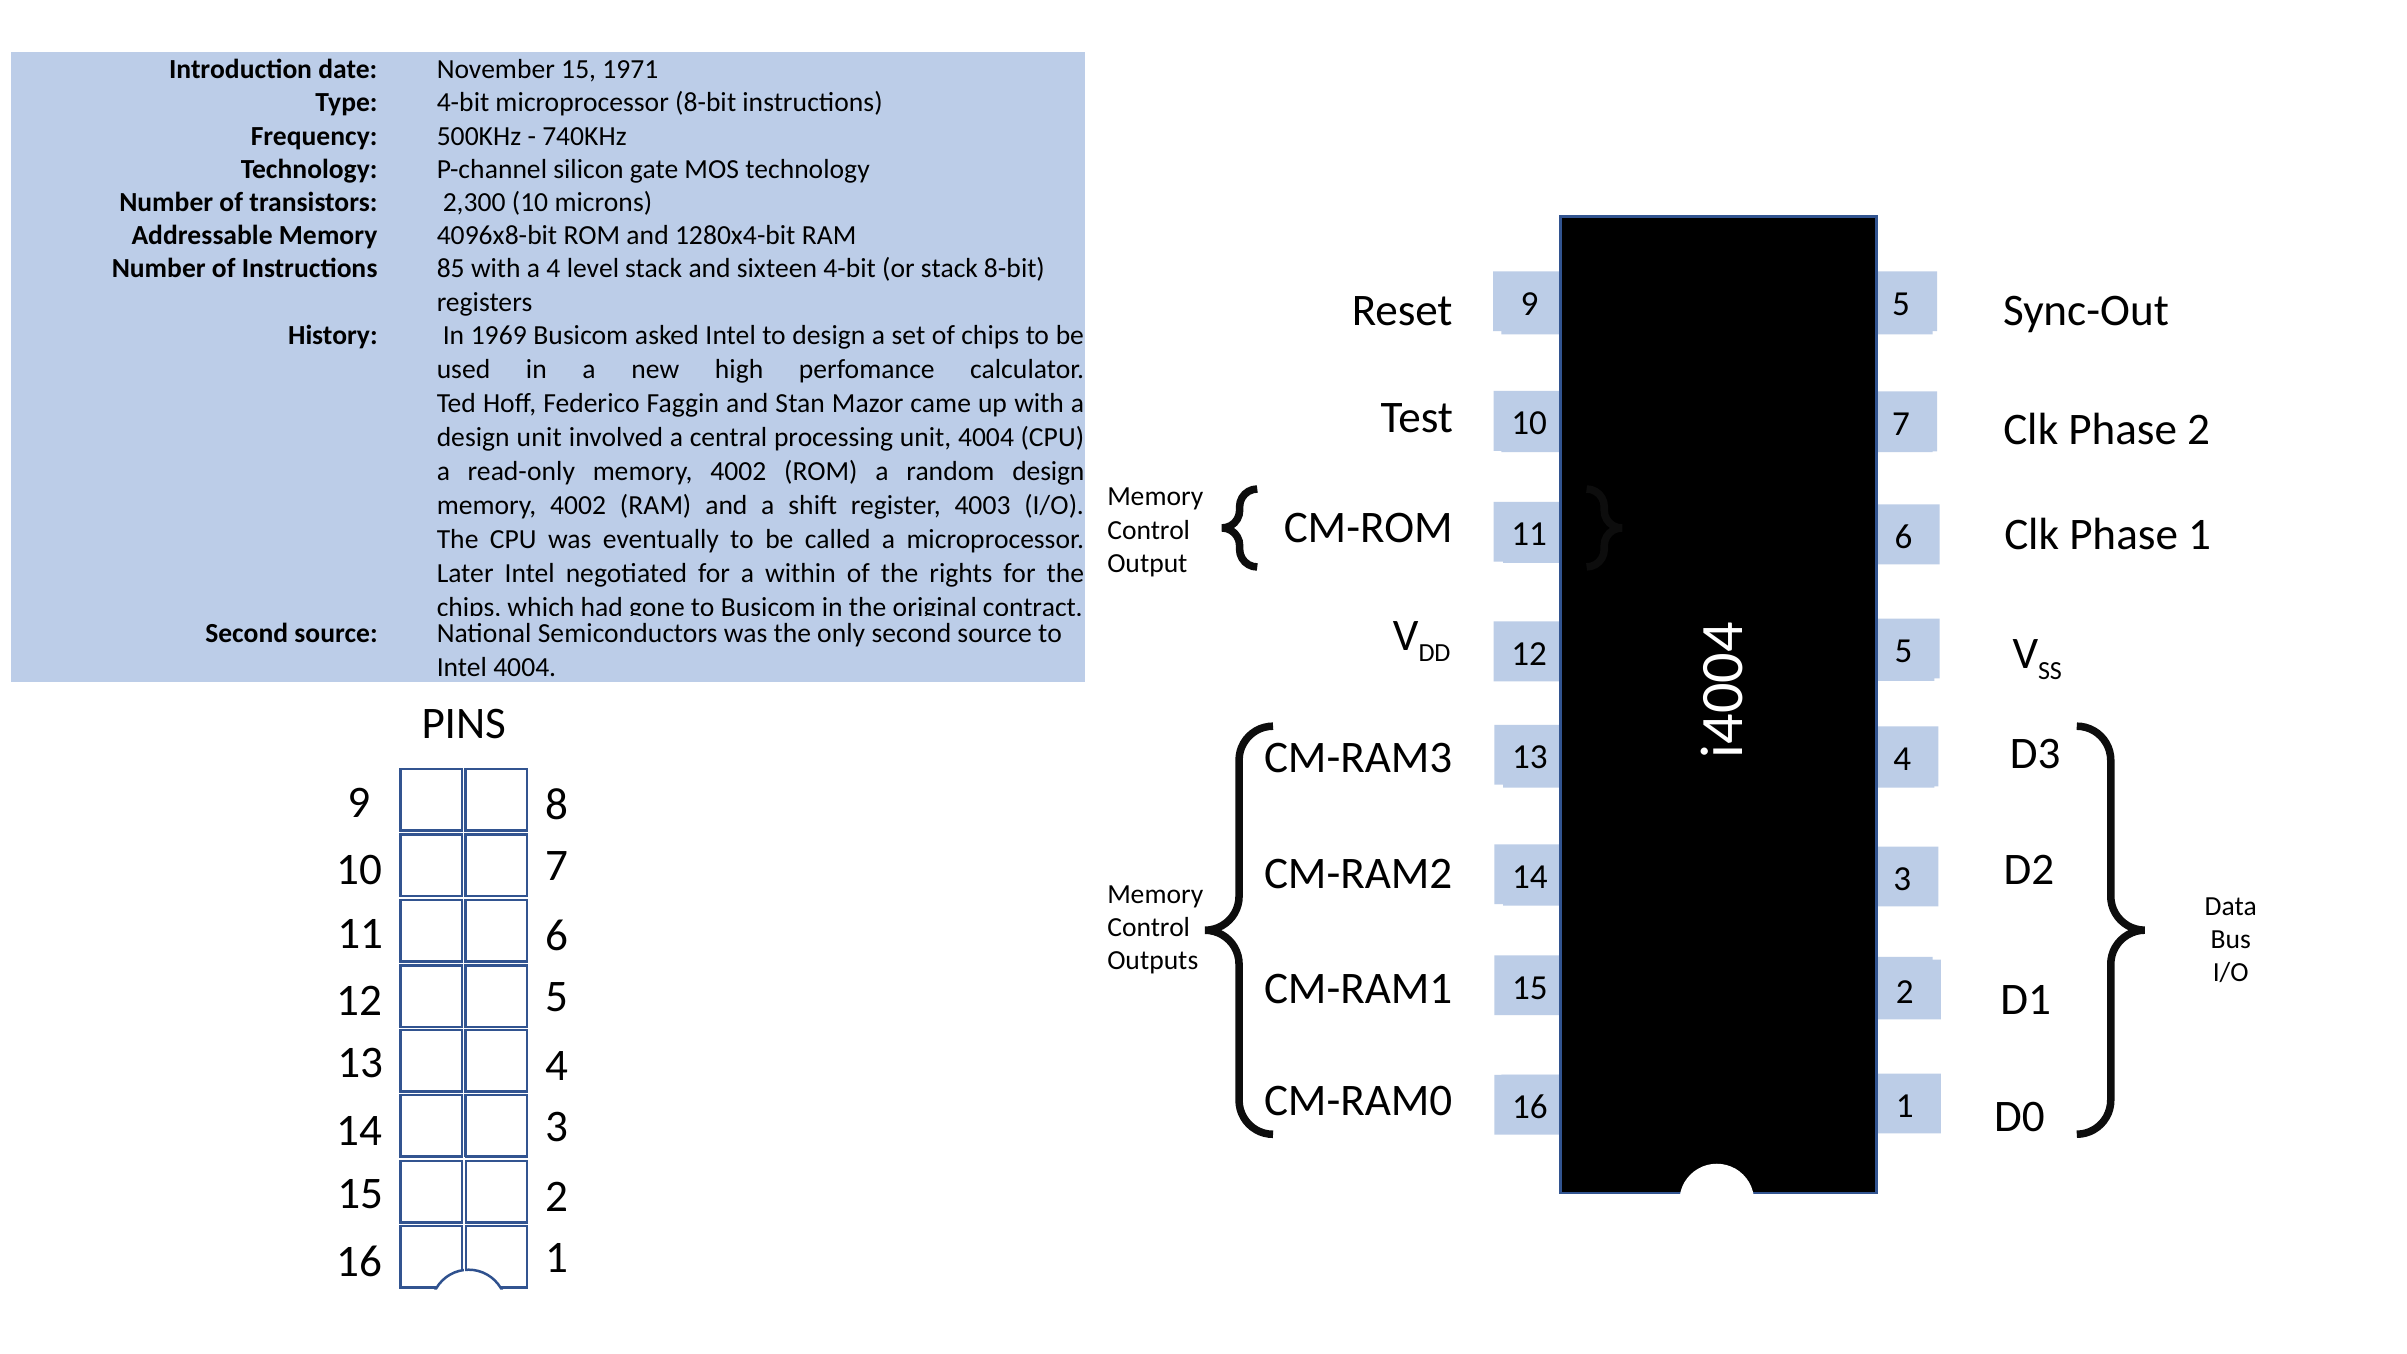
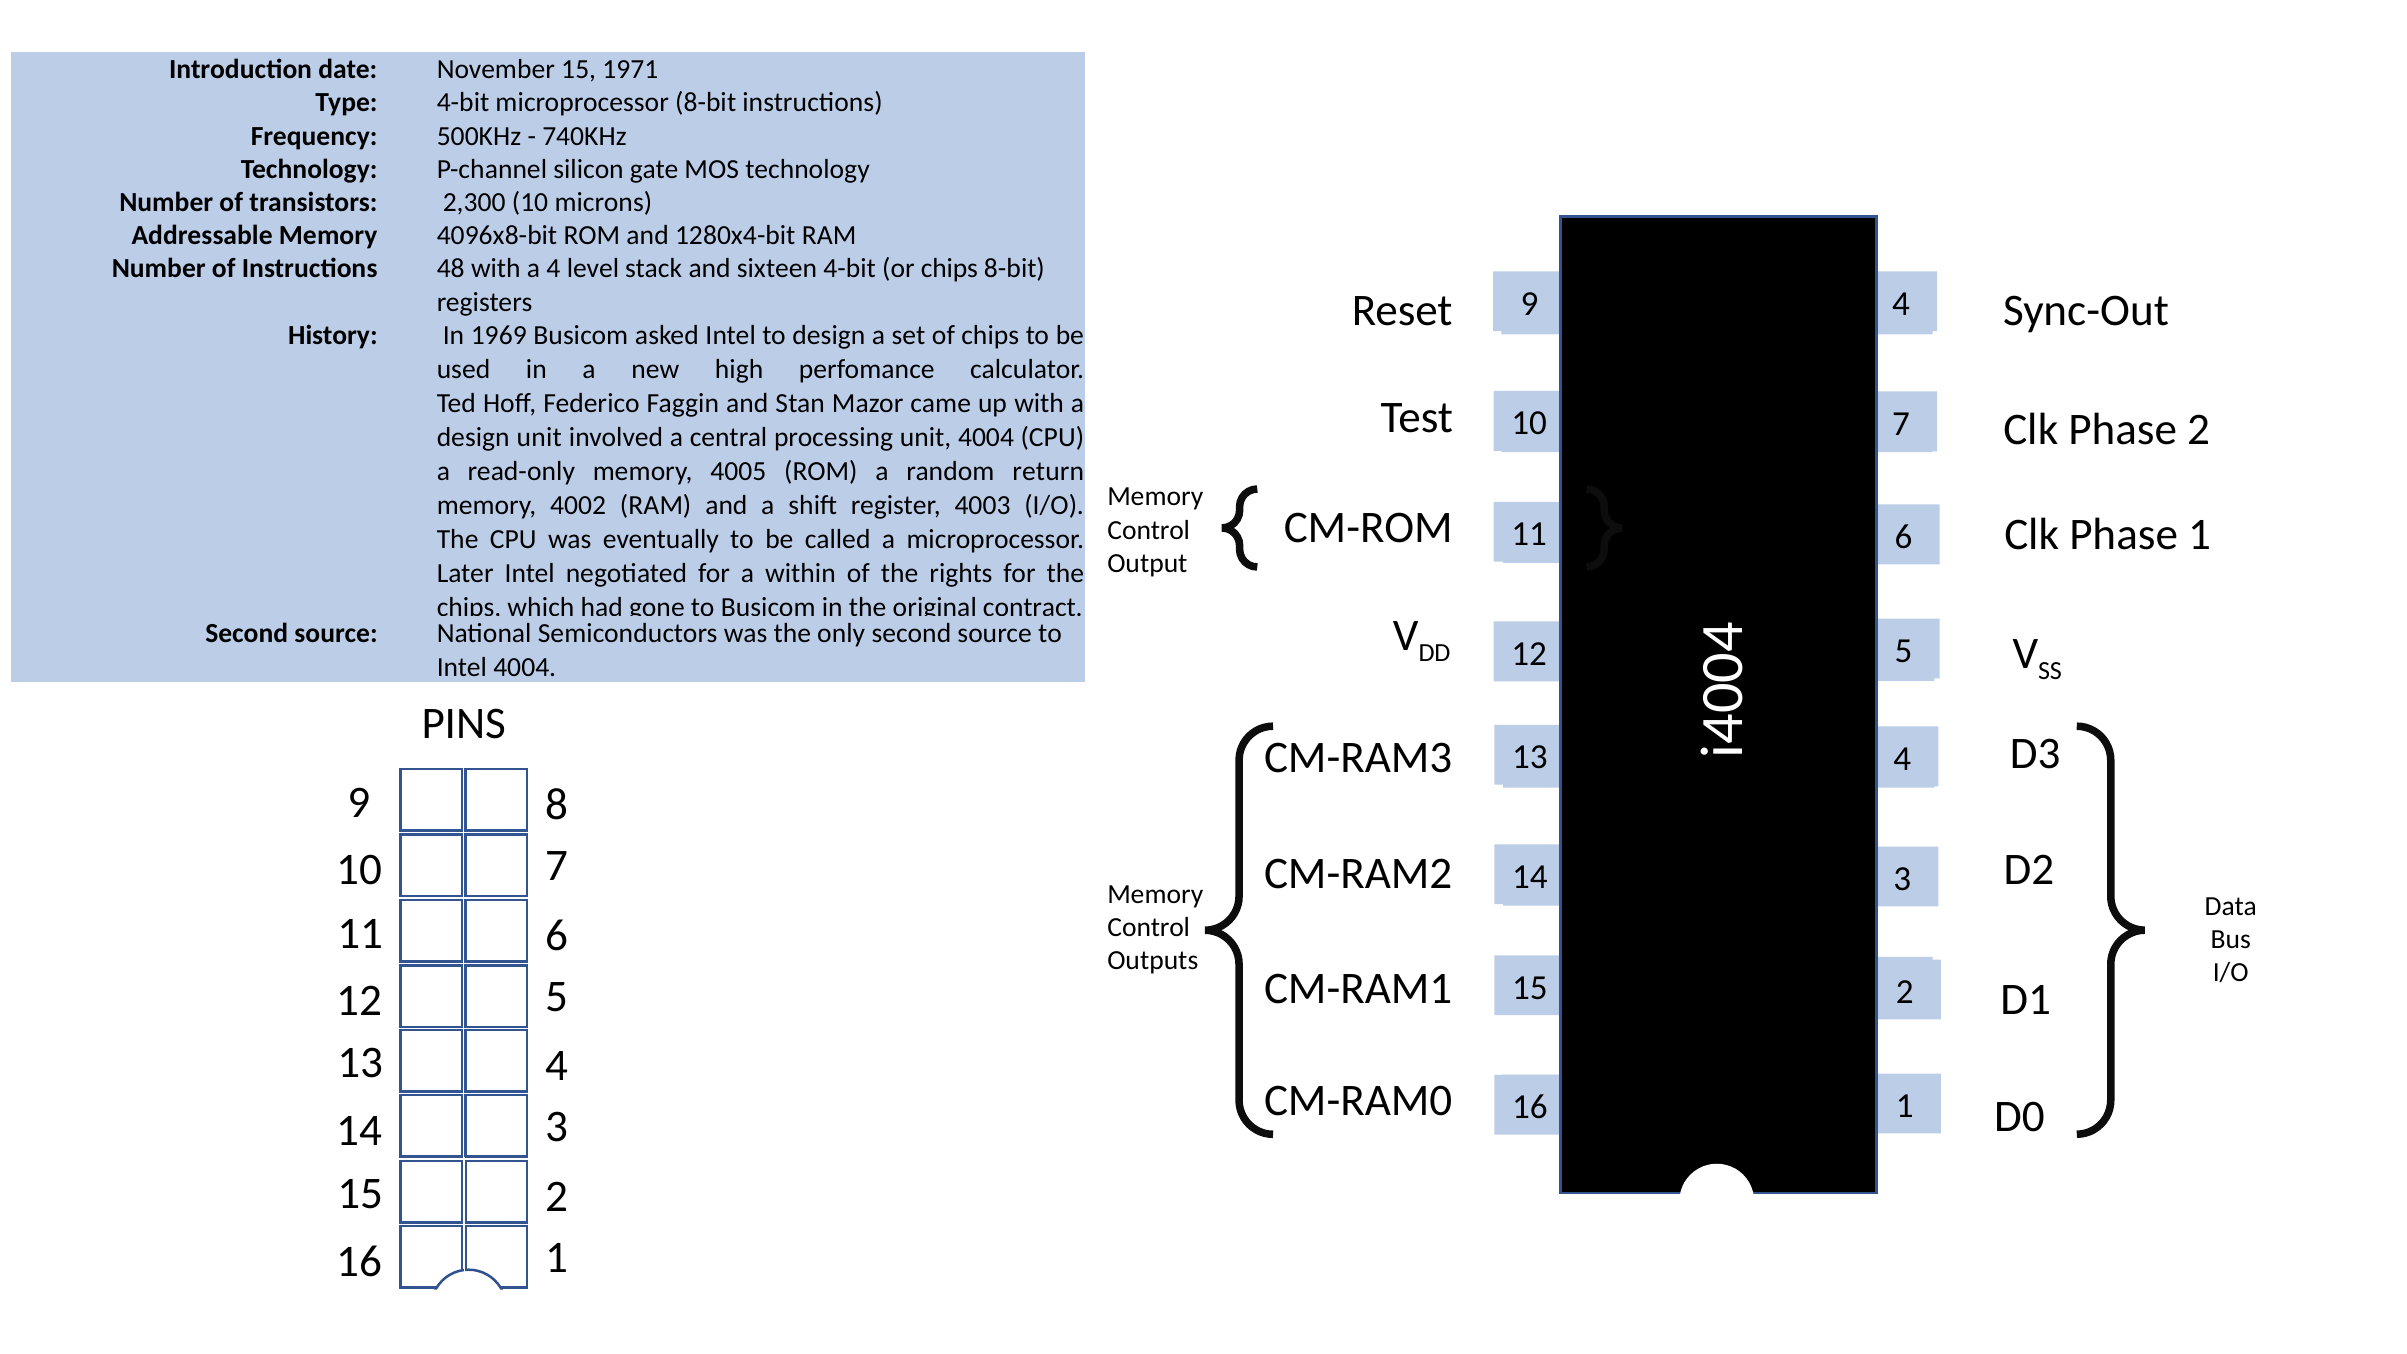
85: 85 -> 48
or stack: stack -> chips
9 5: 5 -> 4
read-only memory 4002: 4002 -> 4005
random design: design -> return
